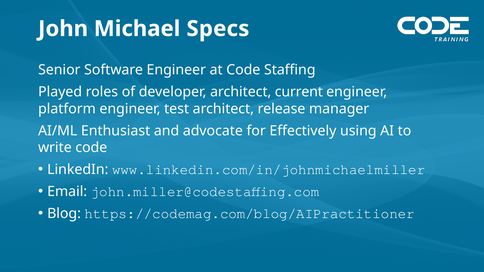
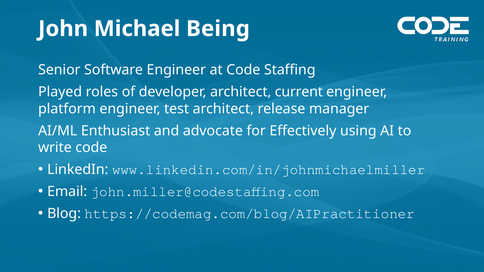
Specs: Specs -> Being
